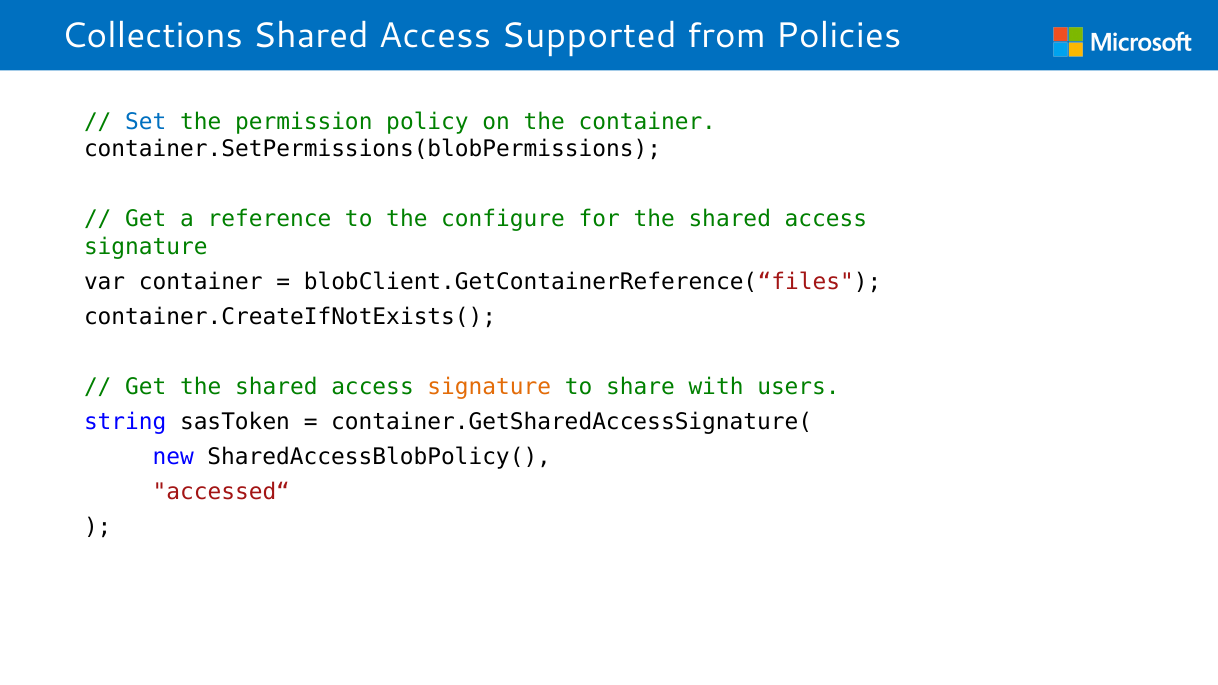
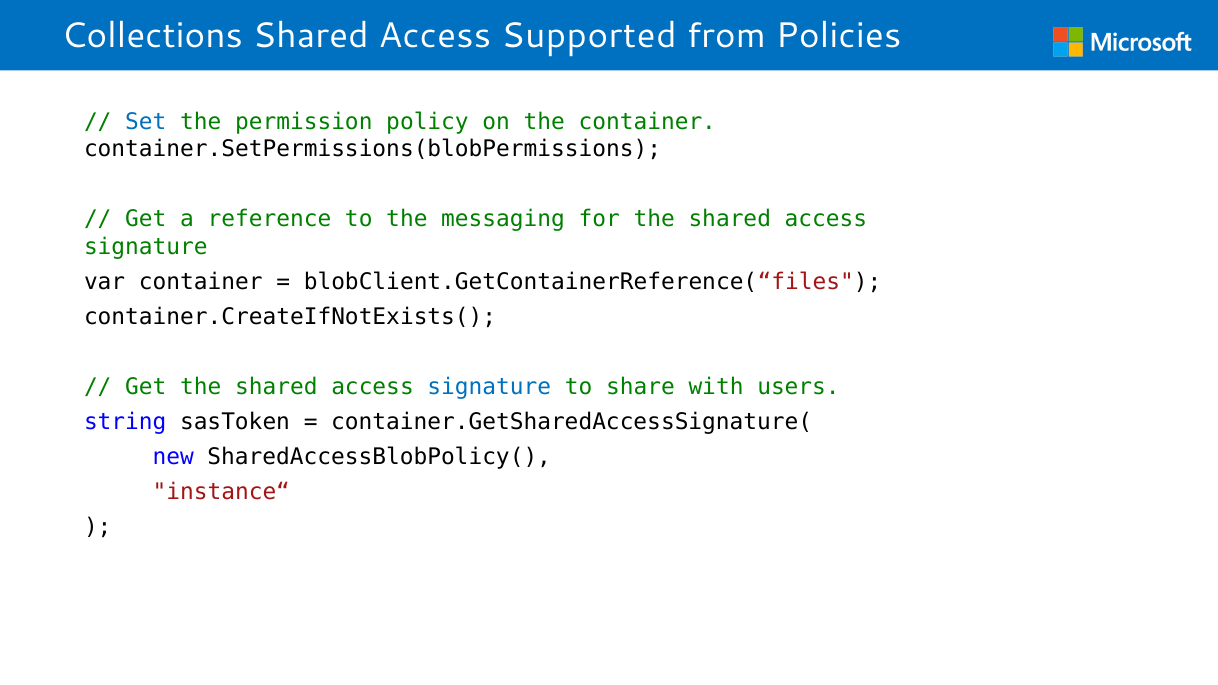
configure: configure -> messaging
signature at (489, 387) colour: orange -> blue
accessed“: accessed“ -> instance“
